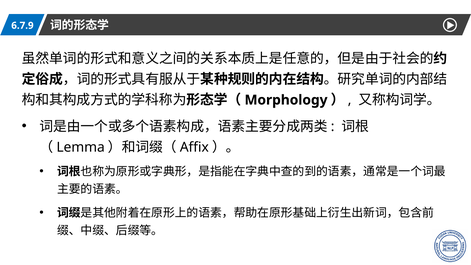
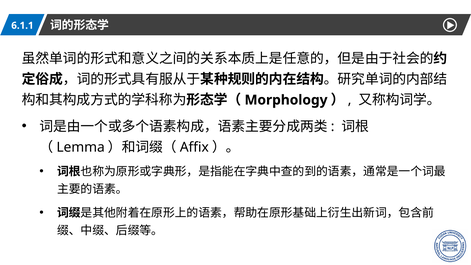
6.7.9: 6.7.9 -> 6.1.1
